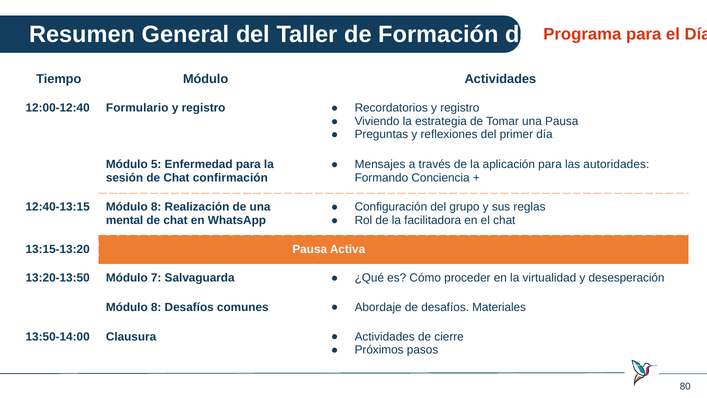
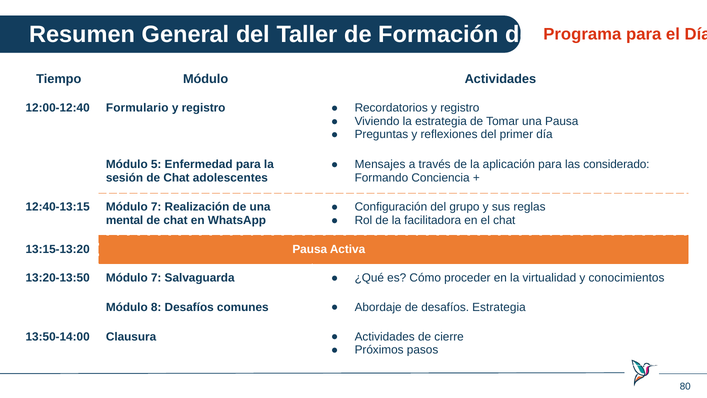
autoridades: autoridades -> considerado
confirmación: confirmación -> adolescentes
12:40-13:15 Módulo 8: 8 -> 7
desesperación: desesperación -> conocimientos
desafíos Materiales: Materiales -> Estrategia
